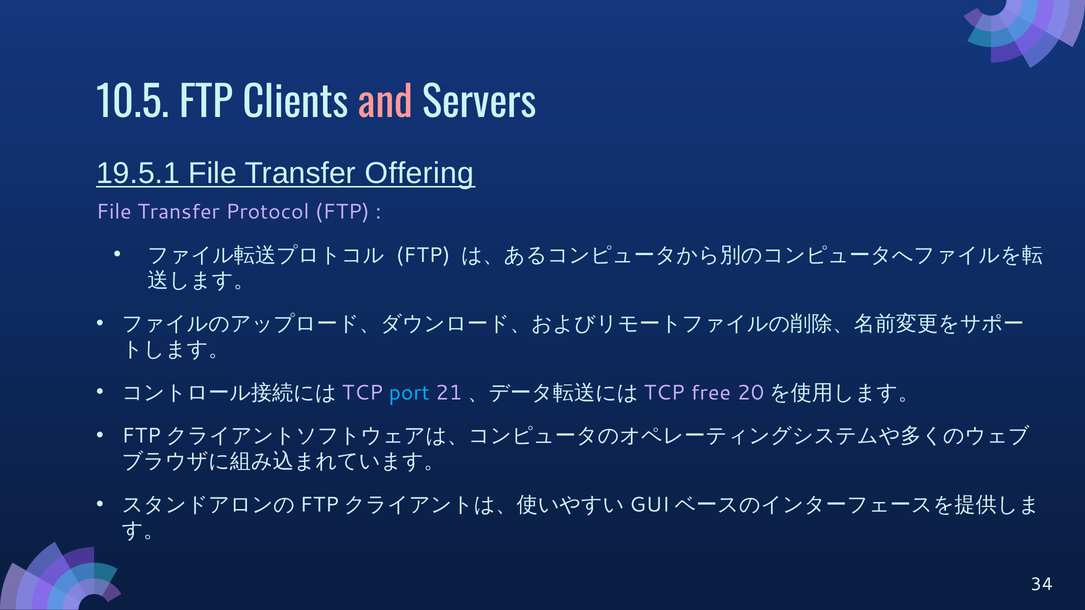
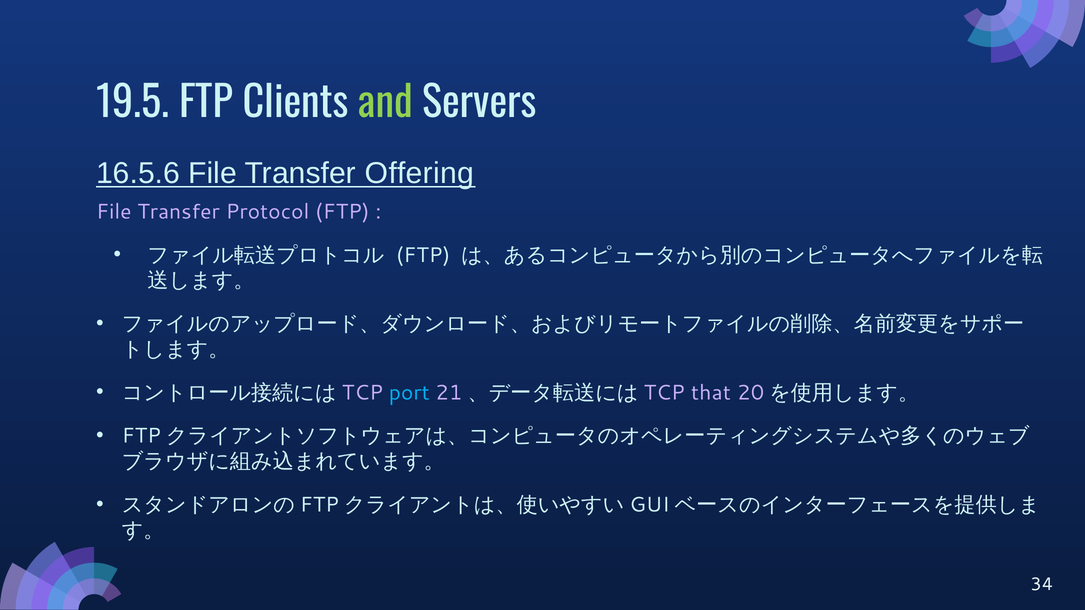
10.5: 10.5 -> 19.5
and colour: pink -> light green
19.5.1: 19.5.1 -> 16.5.6
free: free -> that
